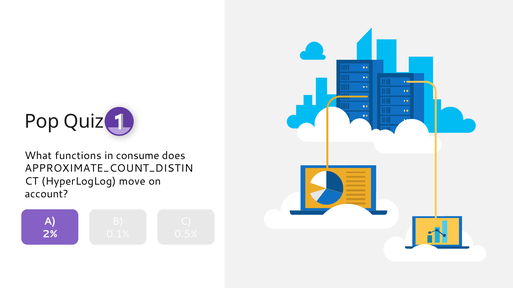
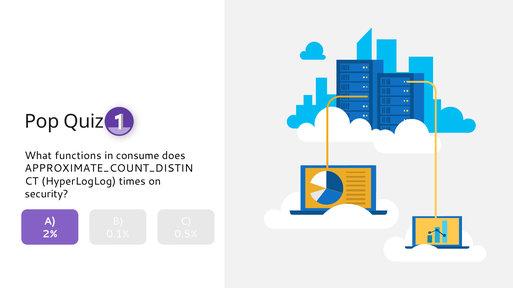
move: move -> times
account: account -> security
